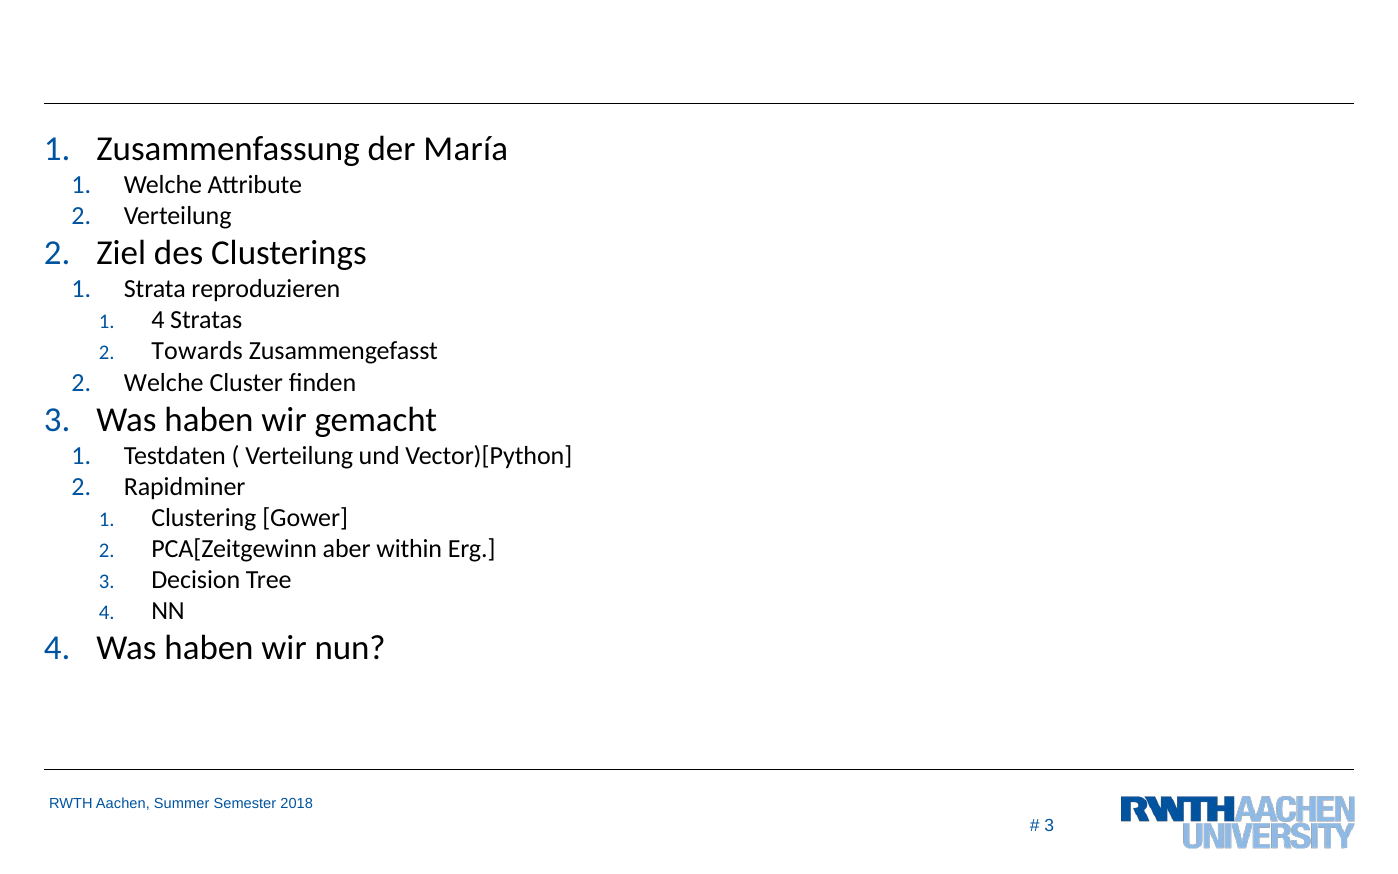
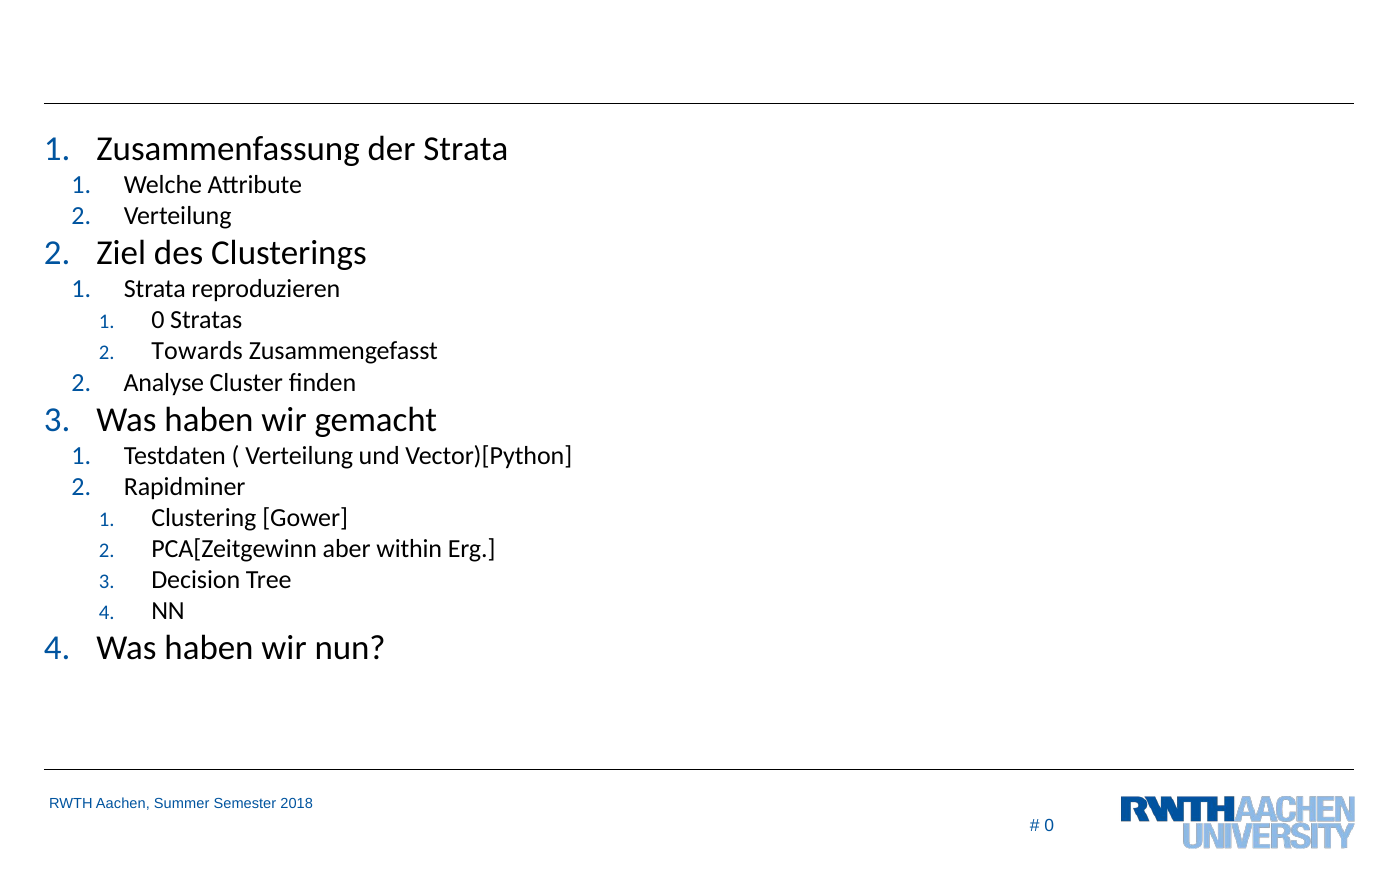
der María: María -> Strata
4 at (158, 320): 4 -> 0
2 Welche: Welche -> Analyse
3 at (1049, 826): 3 -> 0
